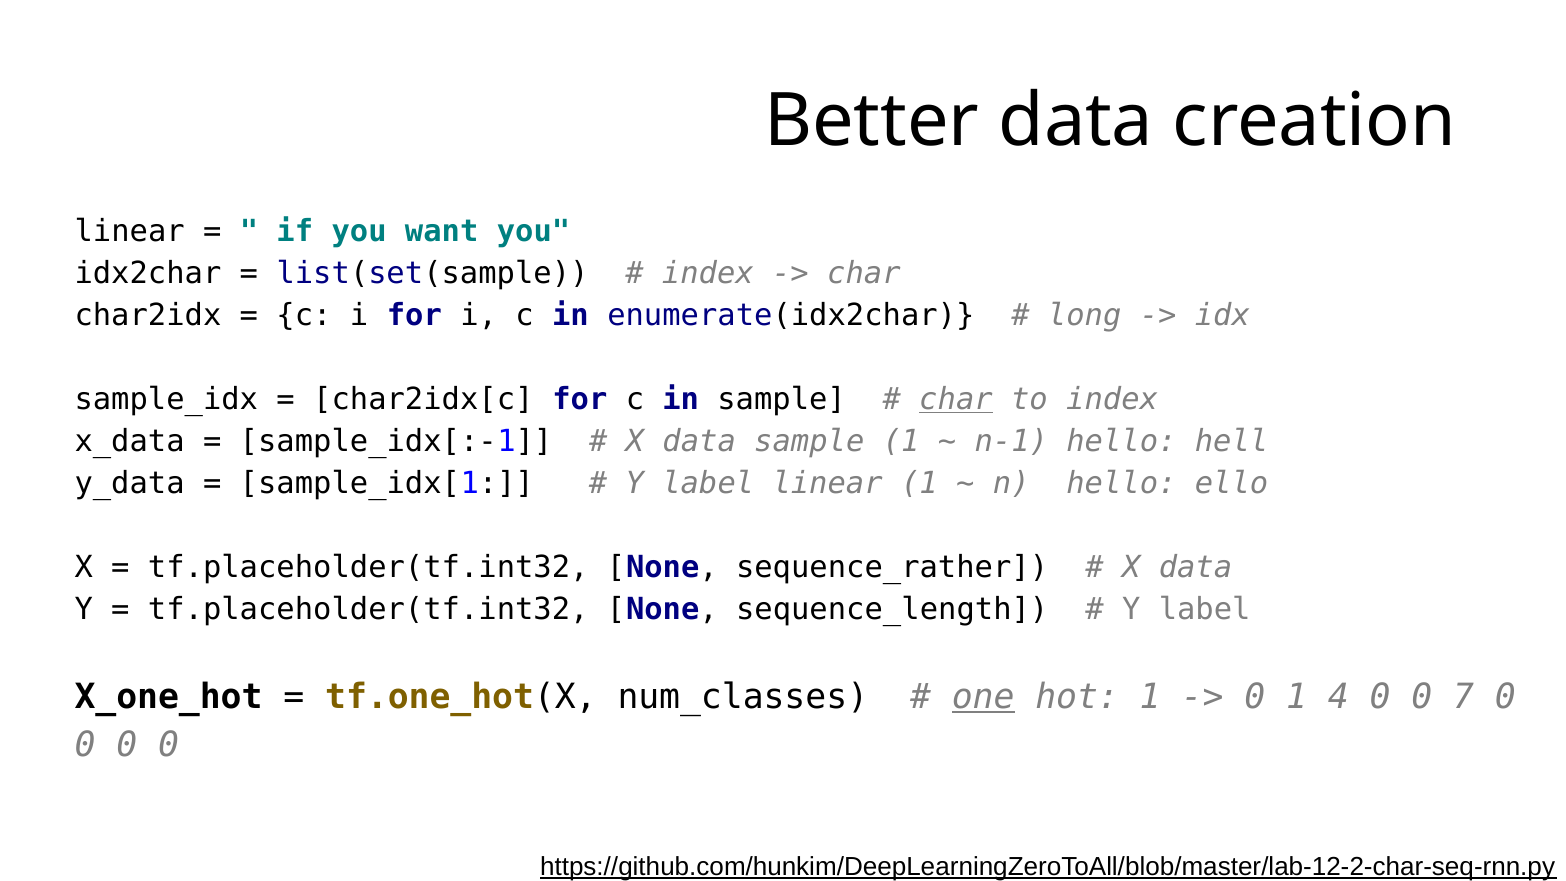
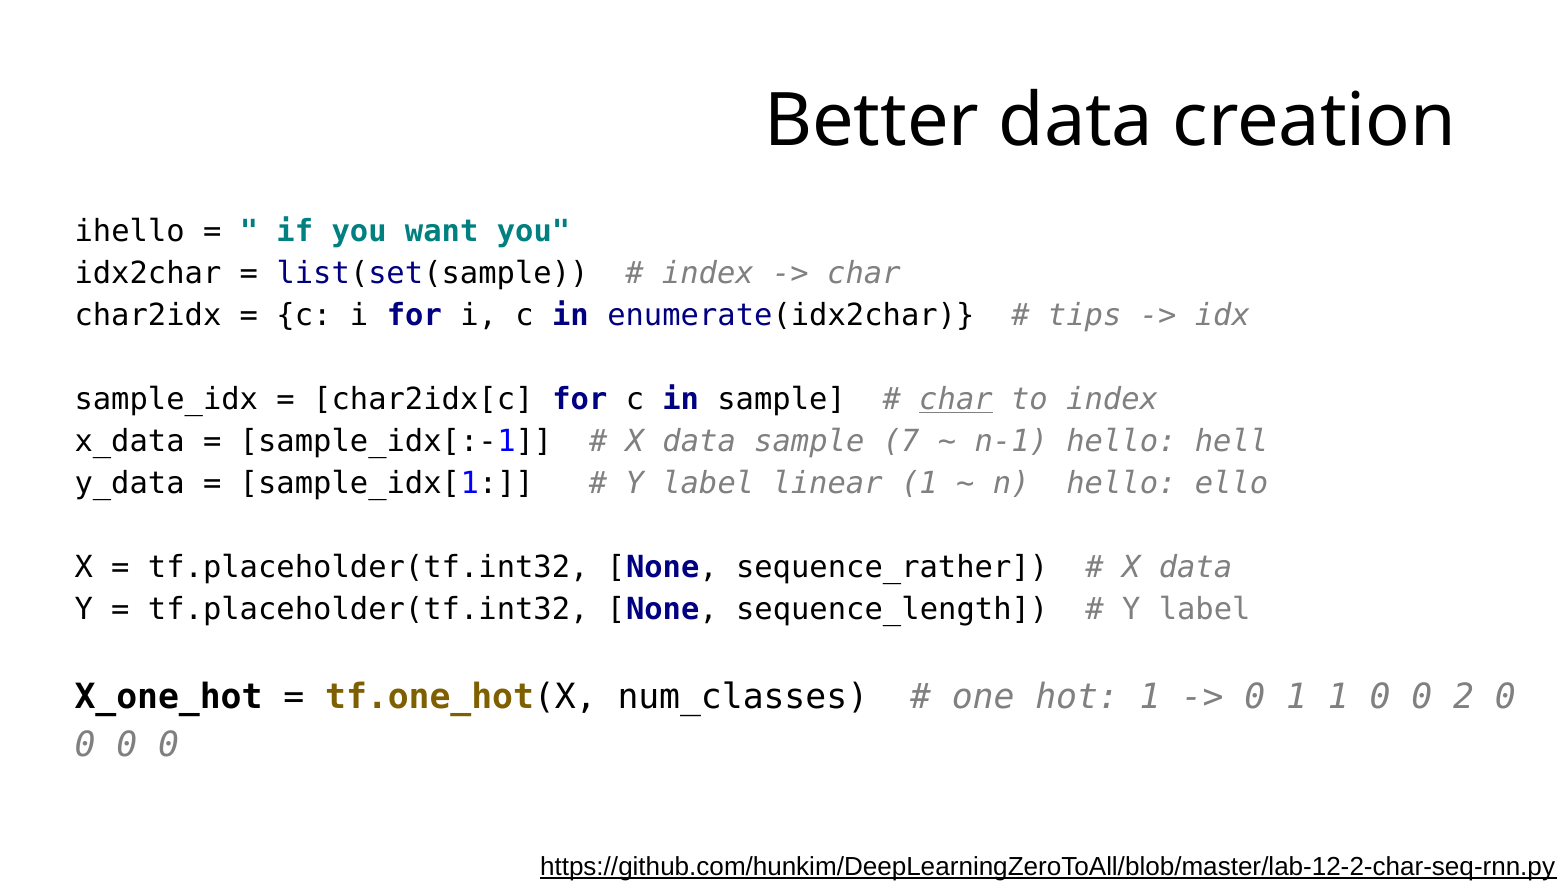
linear at (130, 231): linear -> ihello
long: long -> tips
sample 1: 1 -> 7
one underline: present -> none
1 4: 4 -> 1
7: 7 -> 2
